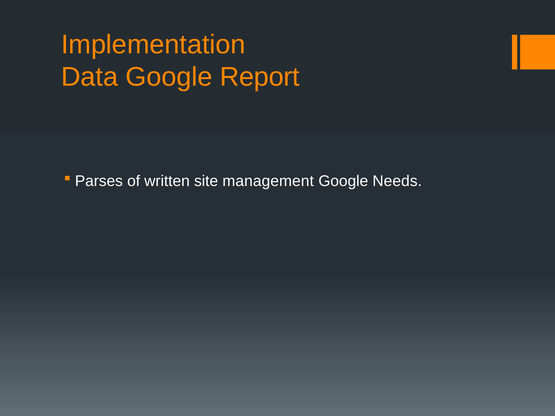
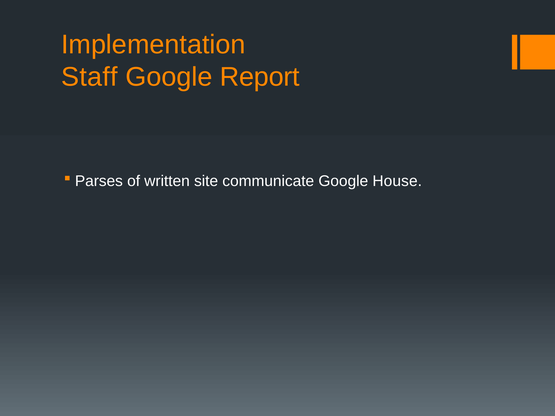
Data: Data -> Staff
management: management -> communicate
Needs: Needs -> House
